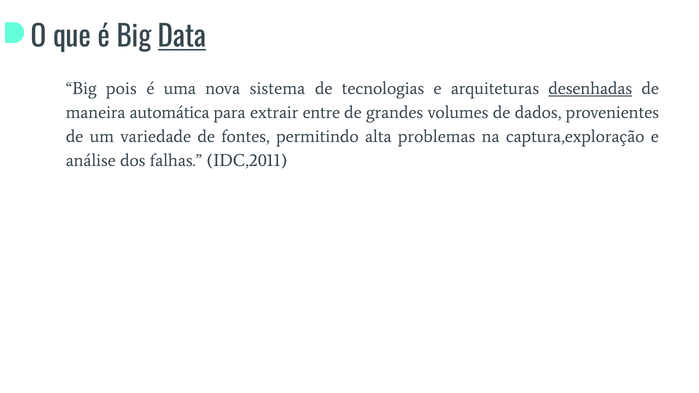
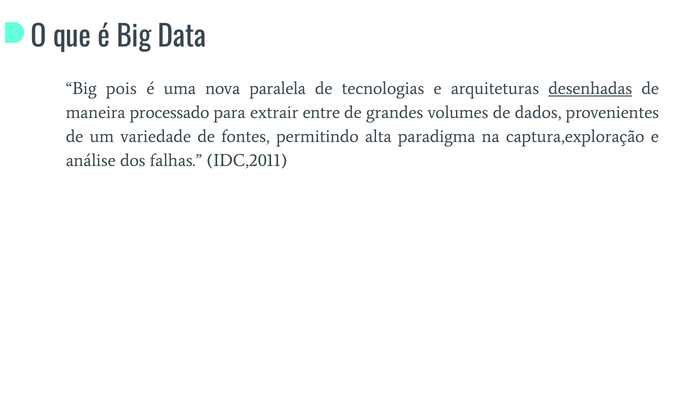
Data underline: present -> none
sistema: sistema -> paralela
automática: automática -> processado
problemas: problemas -> paradigma
